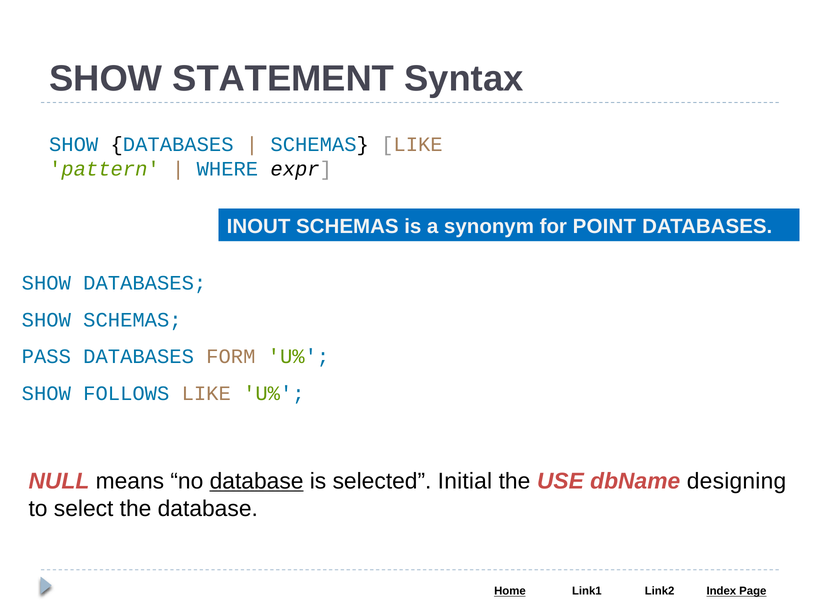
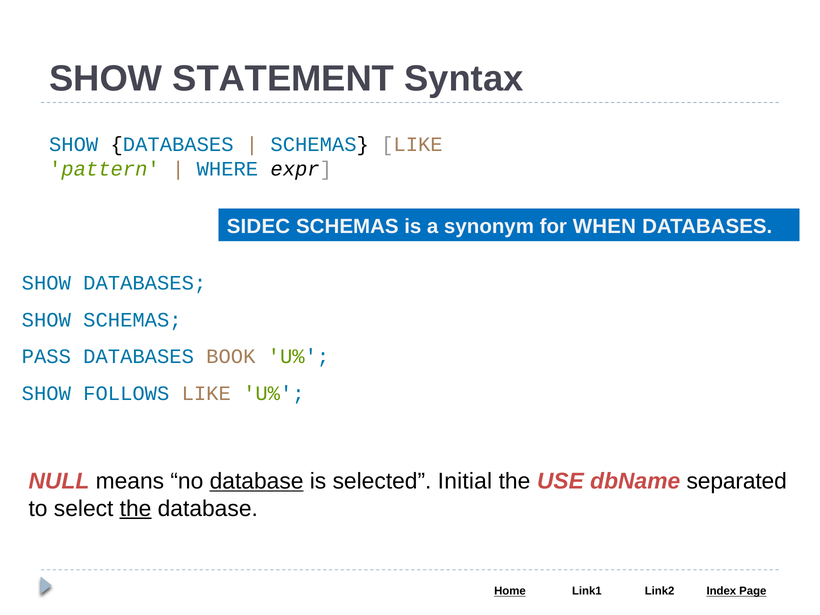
INOUT: INOUT -> SIDEC
POINT: POINT -> WHEN
FORM: FORM -> BOOK
designing: designing -> separated
the at (136, 509) underline: none -> present
